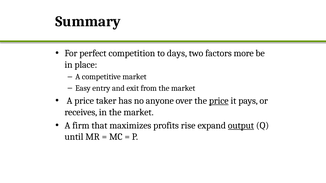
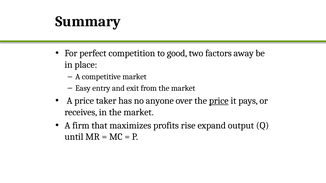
days: days -> good
more: more -> away
output underline: present -> none
